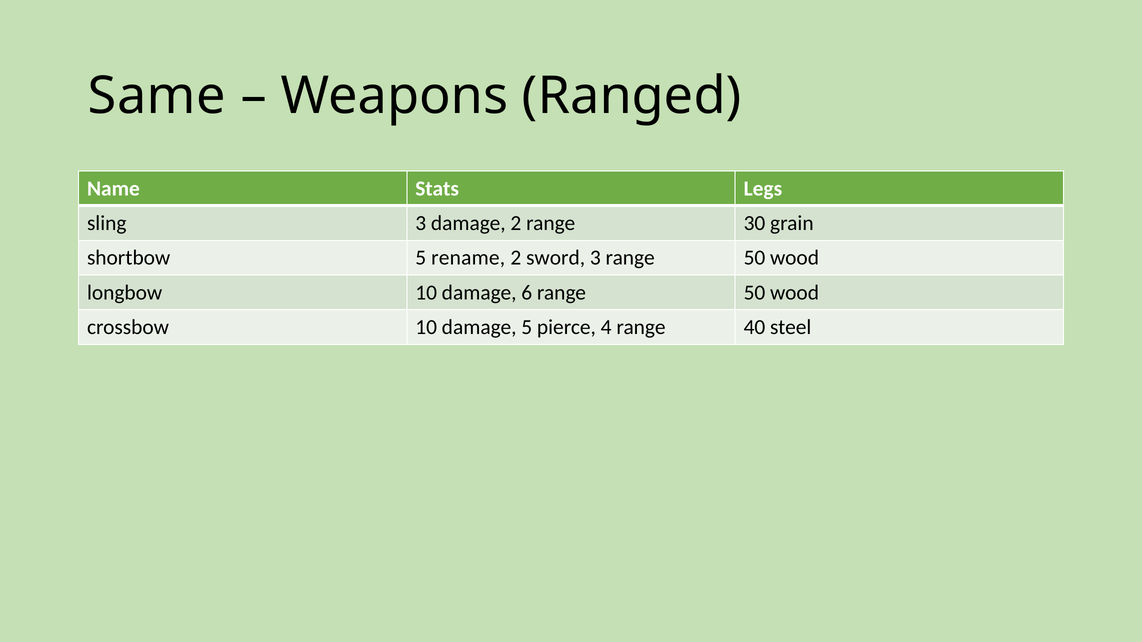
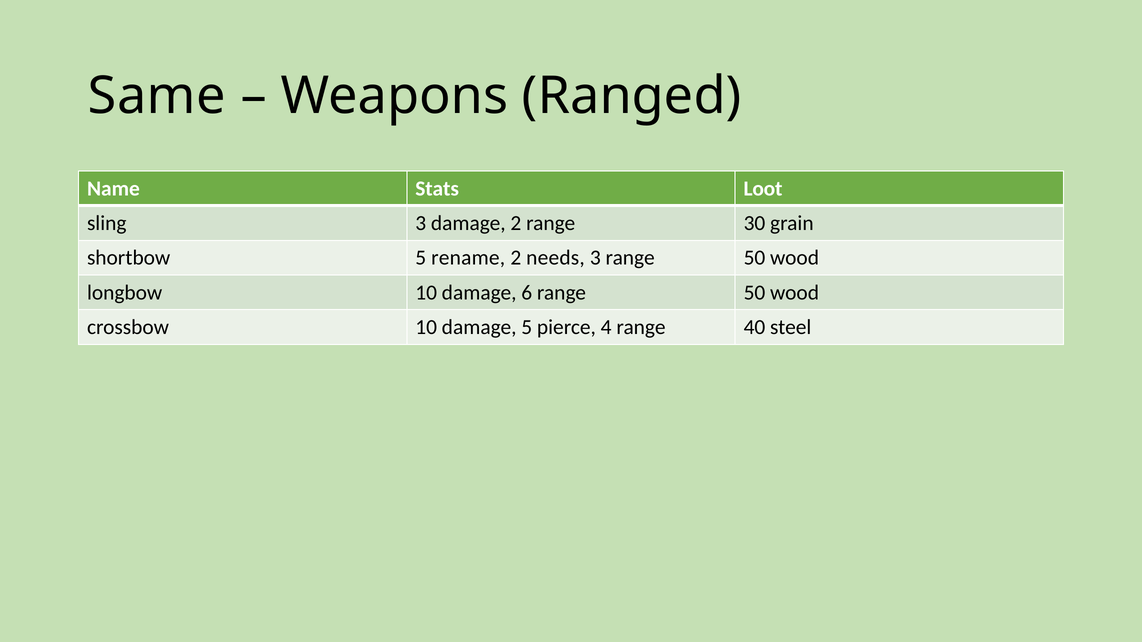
Legs: Legs -> Loot
sword: sword -> needs
